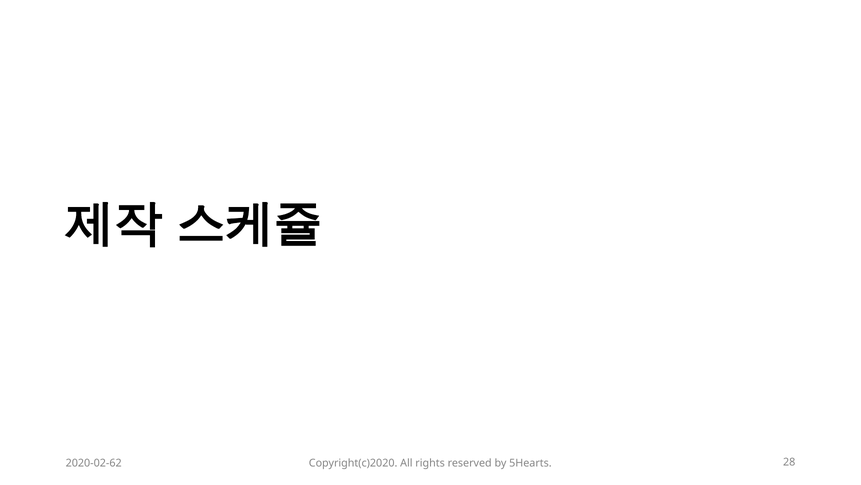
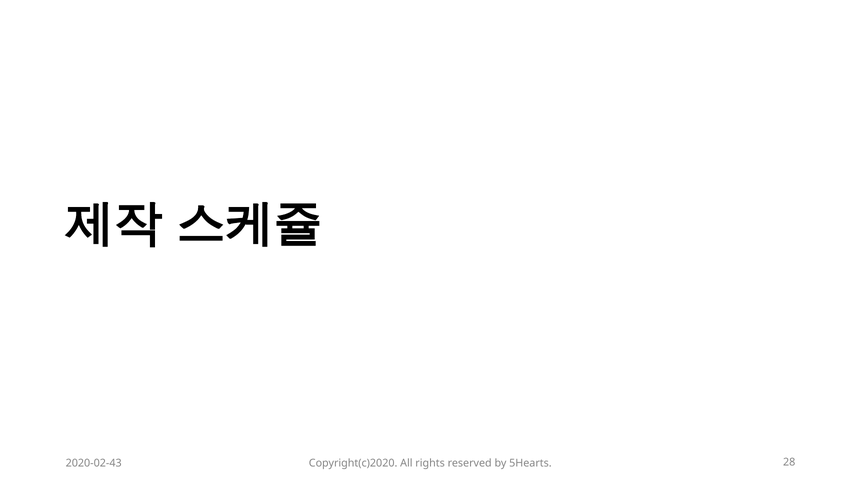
2020-02-62: 2020-02-62 -> 2020-02-43
